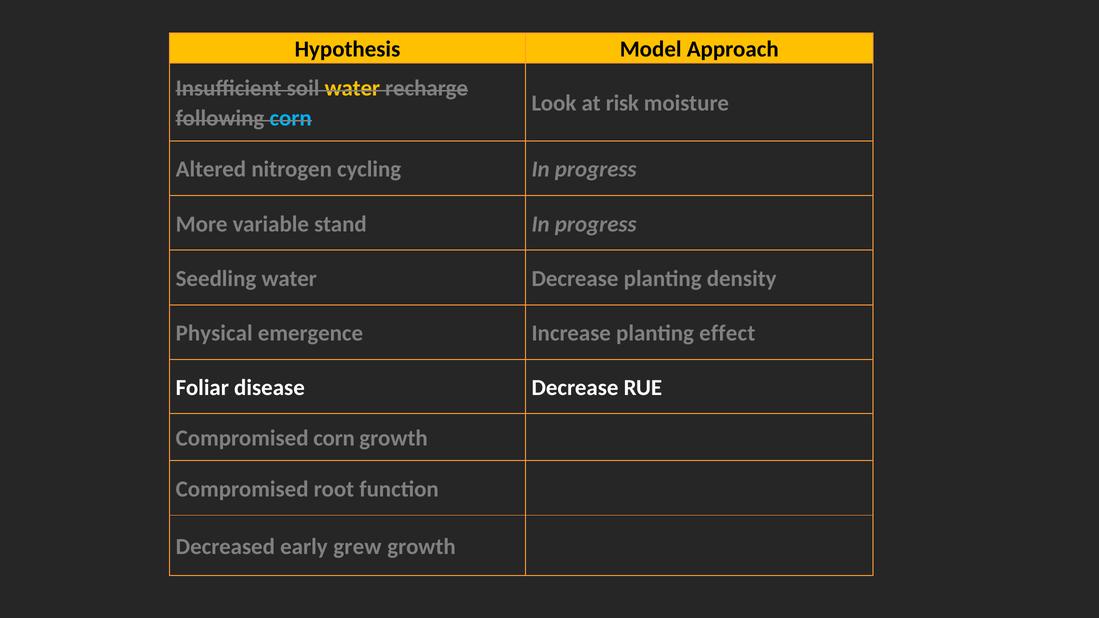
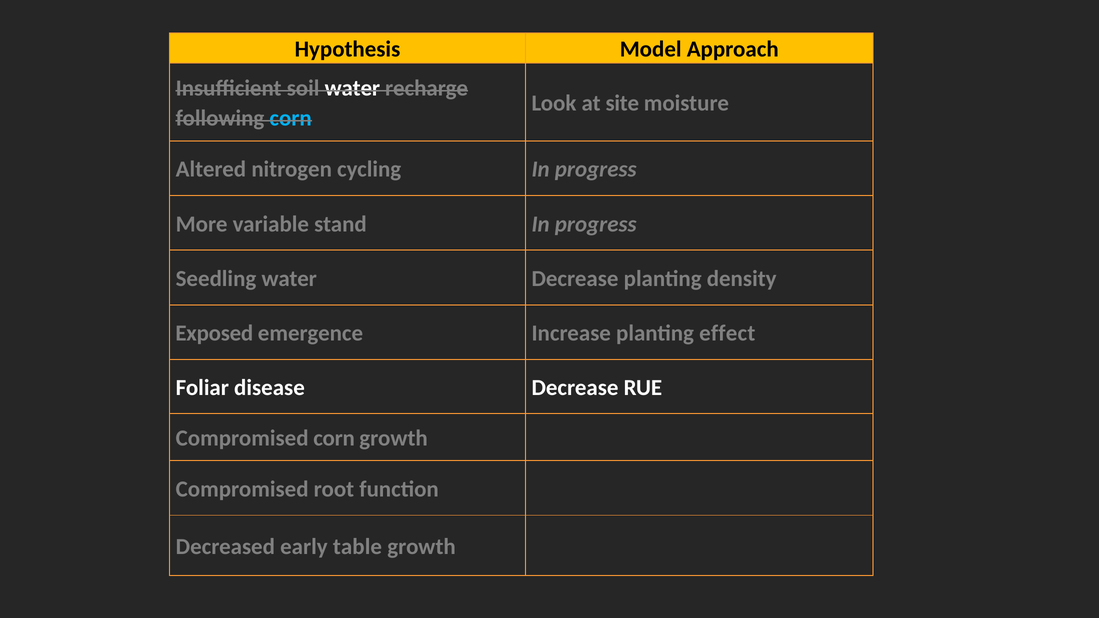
water at (352, 88) colour: yellow -> white
risk: risk -> site
Physical: Physical -> Exposed
grew: grew -> table
